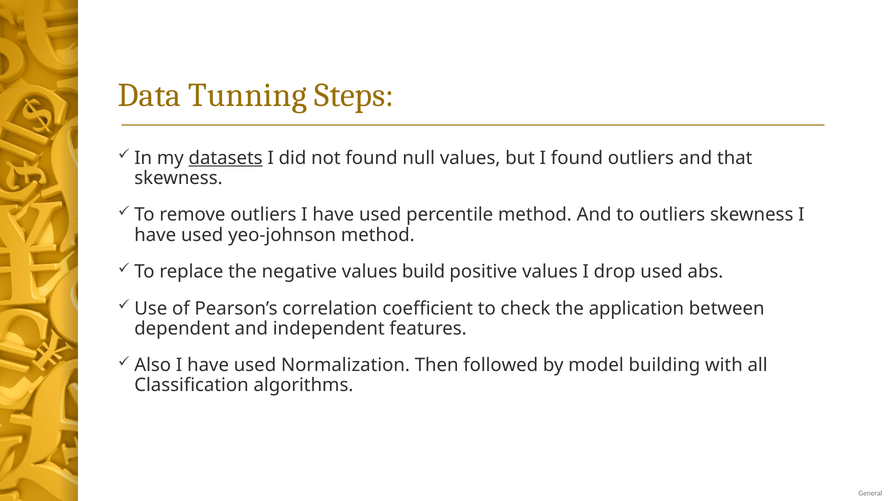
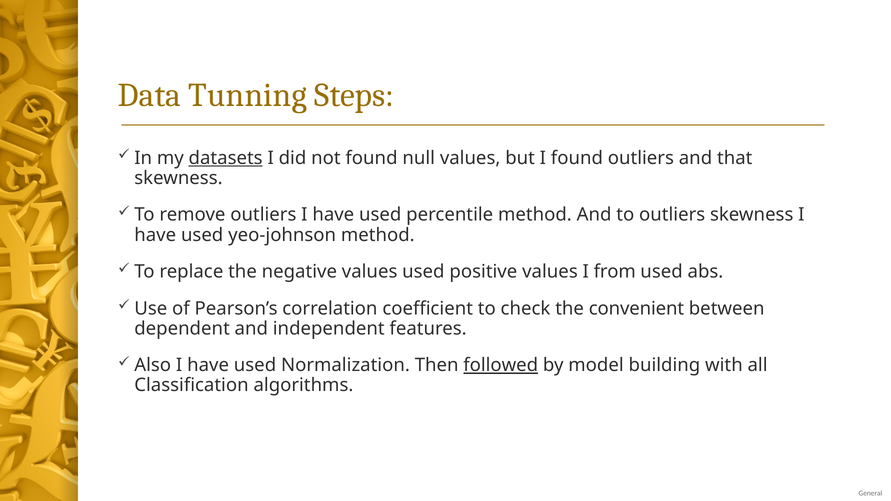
values build: build -> used
drop: drop -> from
application: application -> convenient
followed underline: none -> present
